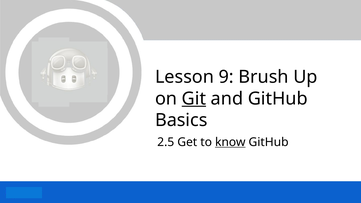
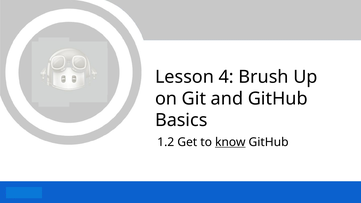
9: 9 -> 4
Git underline: present -> none
2.5: 2.5 -> 1.2
